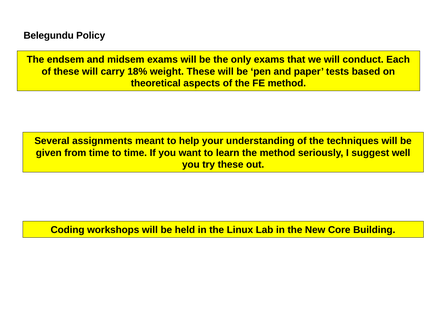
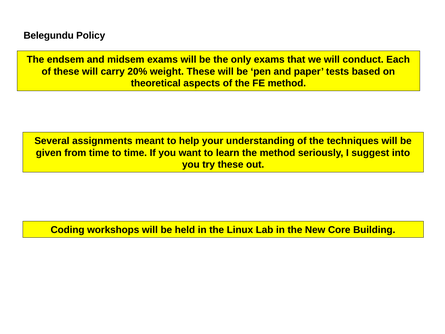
18%: 18% -> 20%
well: well -> into
